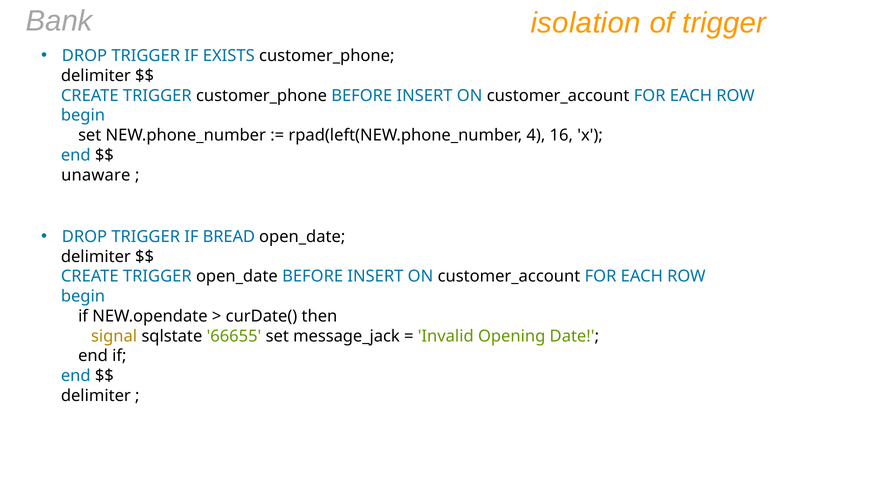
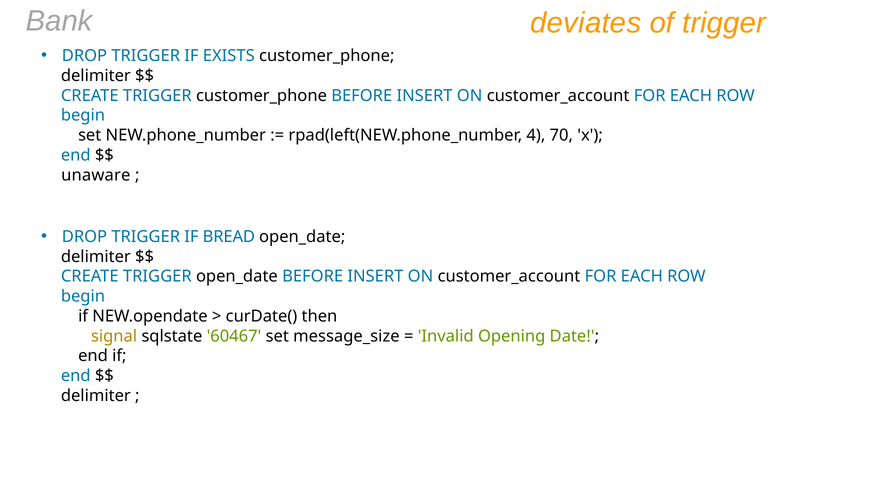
isolation: isolation -> deviates
16: 16 -> 70
66655: 66655 -> 60467
message_jack: message_jack -> message_size
